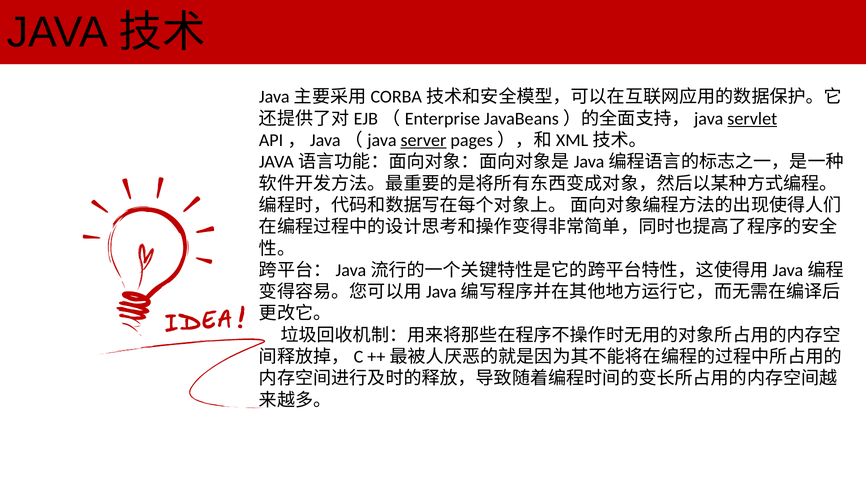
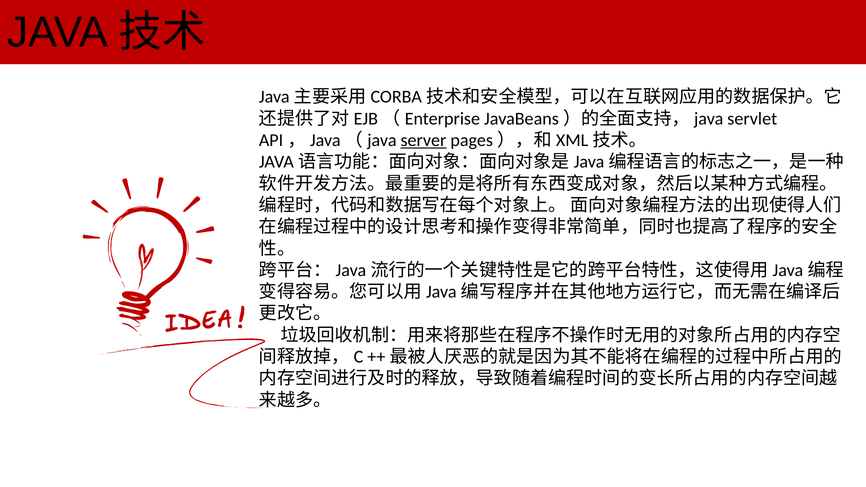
servlet underline: present -> none
